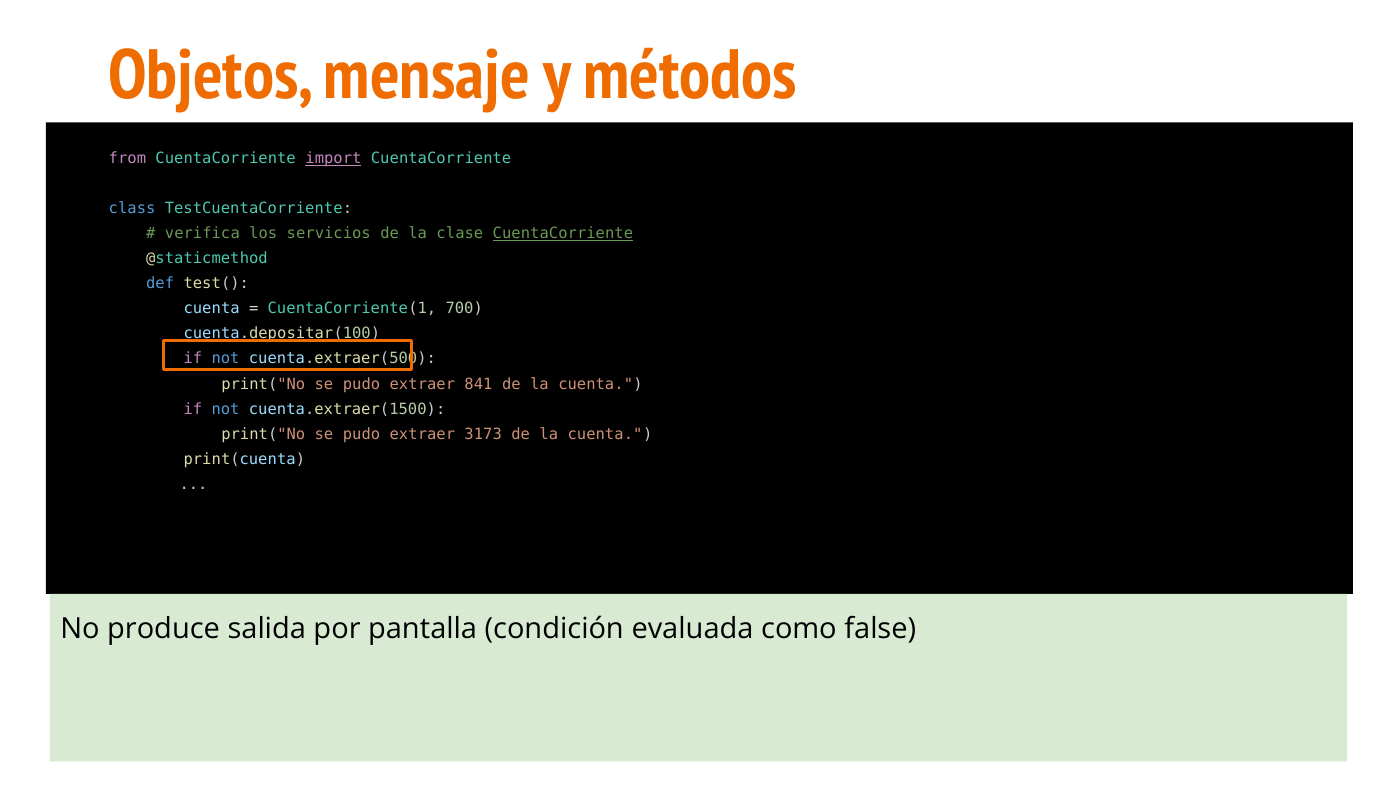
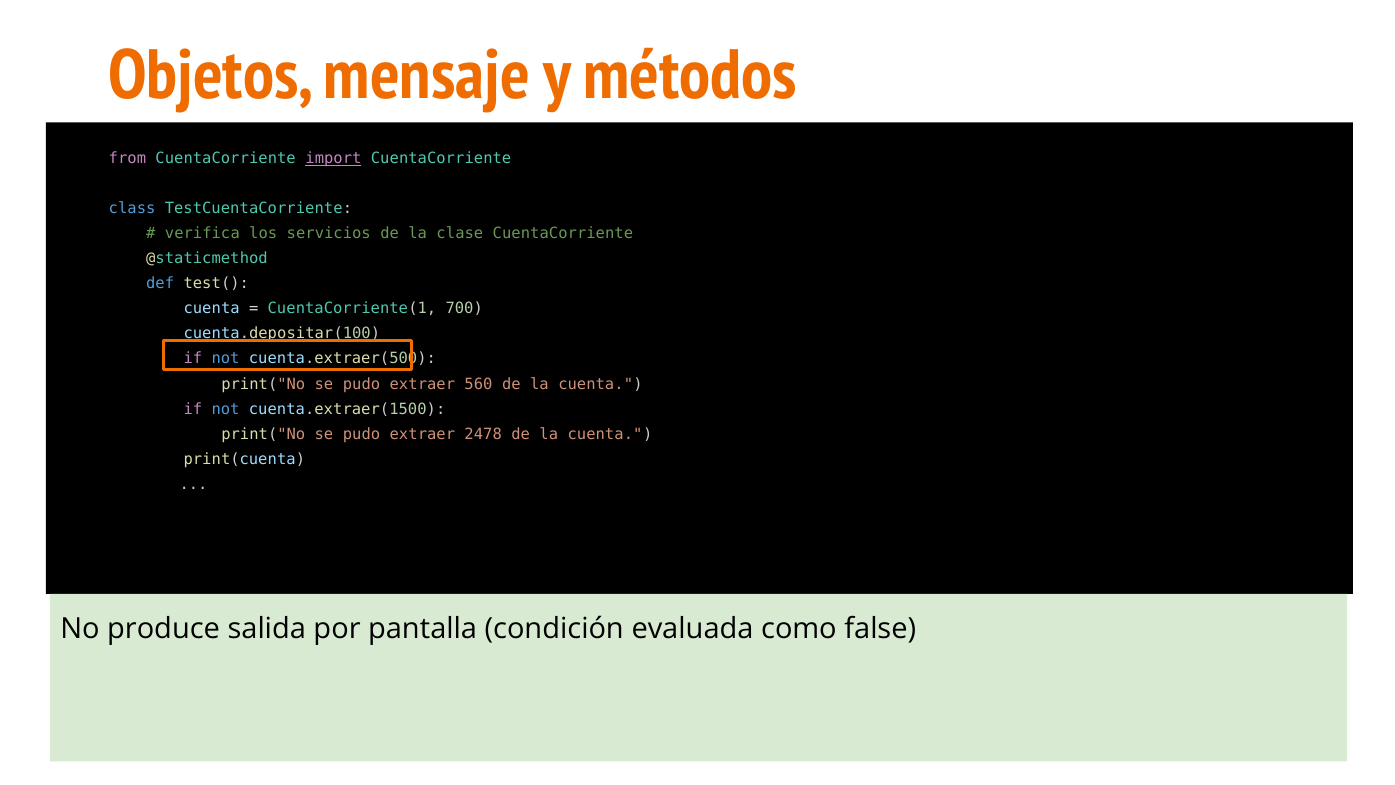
CuentaCorriente at (563, 234) underline: present -> none
841: 841 -> 560
3173: 3173 -> 2478
